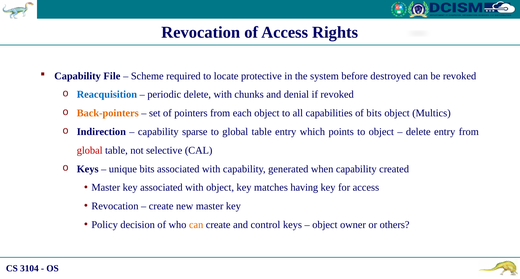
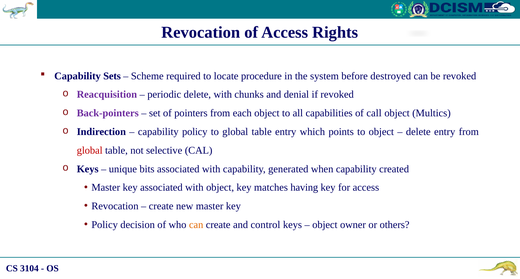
File: File -> Sets
protective: protective -> procedure
Reacquisition colour: blue -> purple
Back-pointers colour: orange -> purple
of bits: bits -> call
capability sparse: sparse -> policy
